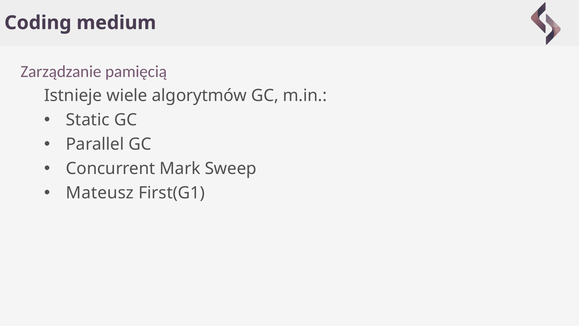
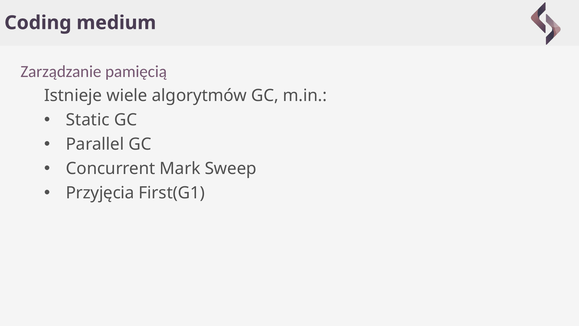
Mateusz: Mateusz -> Przyjęcia
